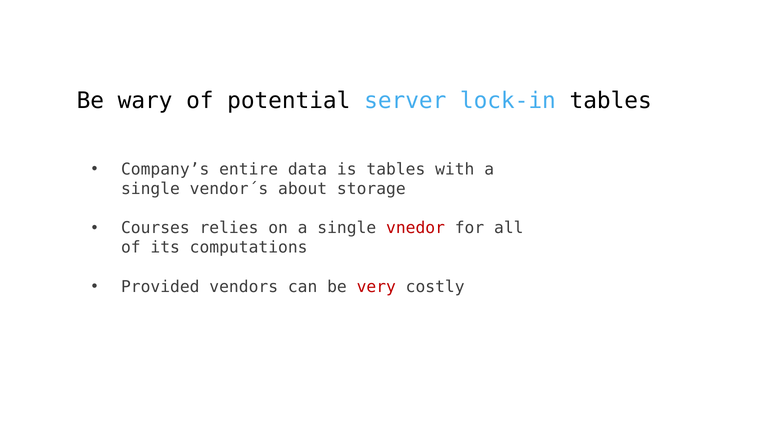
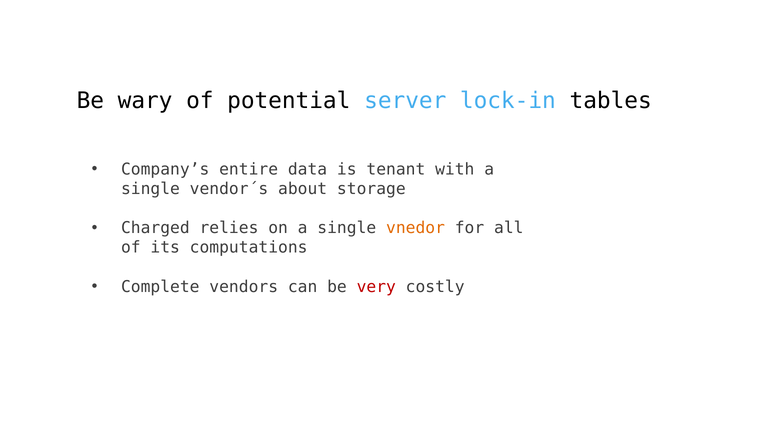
is tables: tables -> tenant
Courses: Courses -> Charged
vnedor colour: red -> orange
Provided: Provided -> Complete
